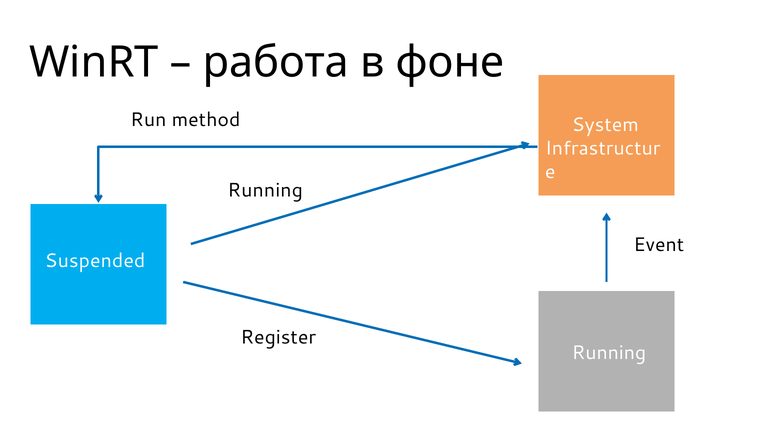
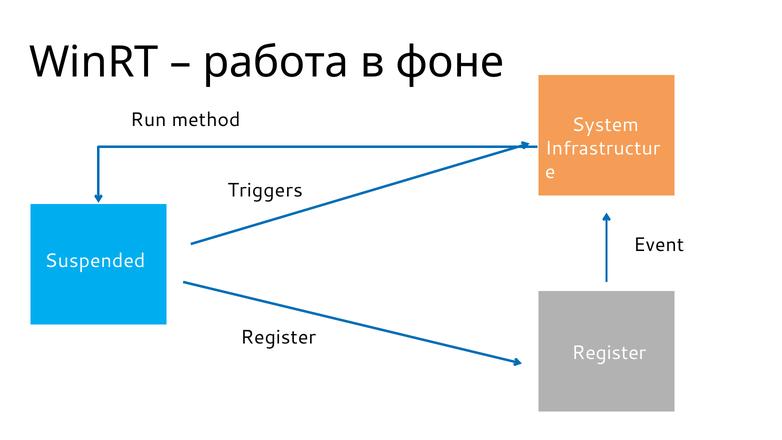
Running at (265, 190): Running -> Triggers
Running at (609, 353): Running -> Register
